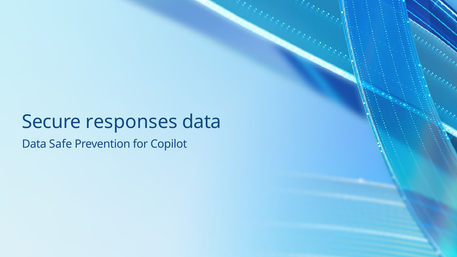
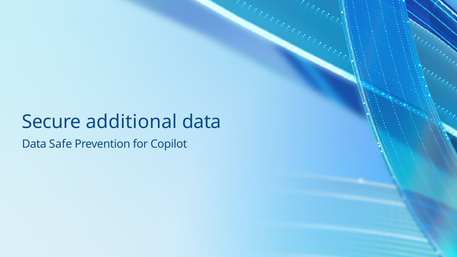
responses: responses -> additional
